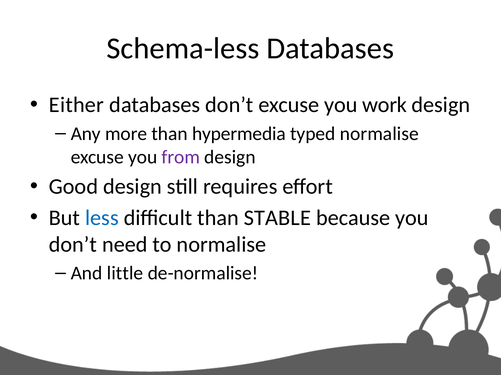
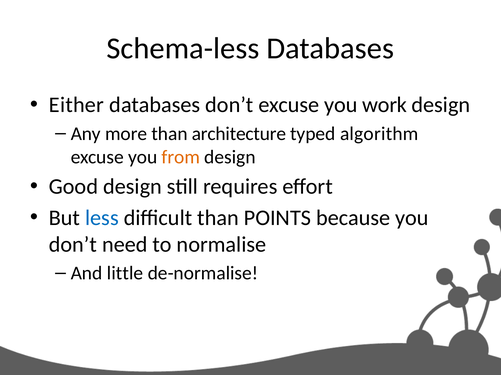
hypermedia: hypermedia -> architecture
typed normalise: normalise -> algorithm
from colour: purple -> orange
STABLE: STABLE -> POINTS
